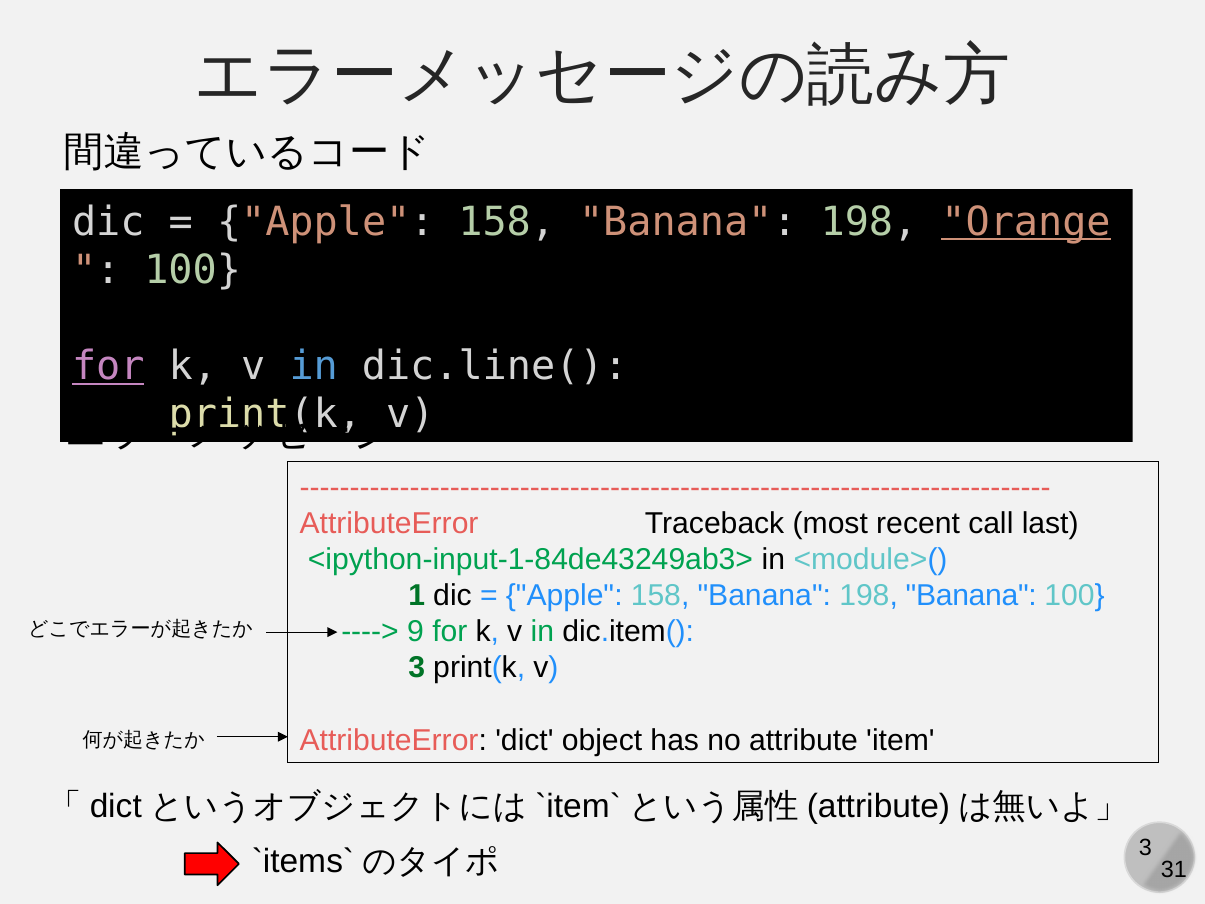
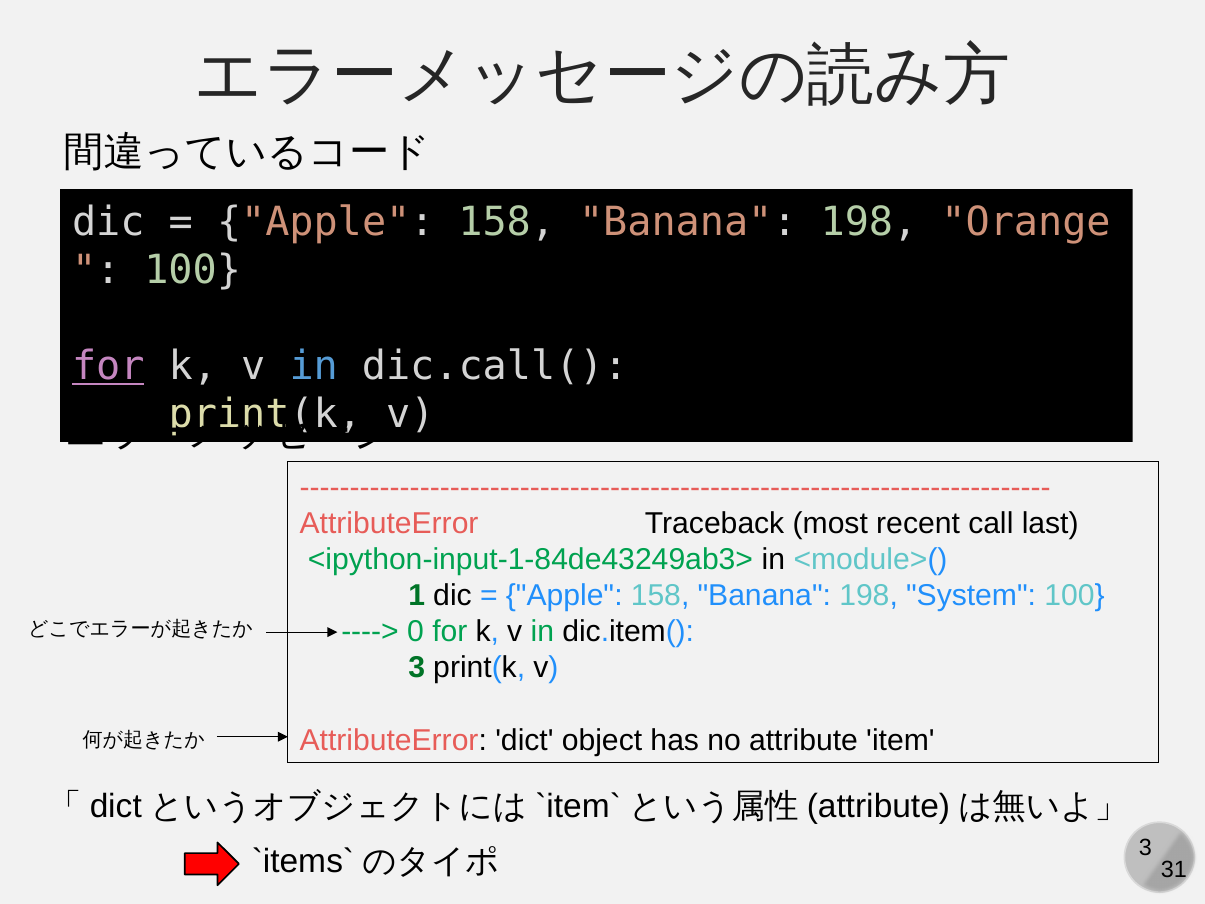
Orange underline: present -> none
dic.line(: dic.line( -> dic.call(
198 Banana: Banana -> System
9: 9 -> 0
